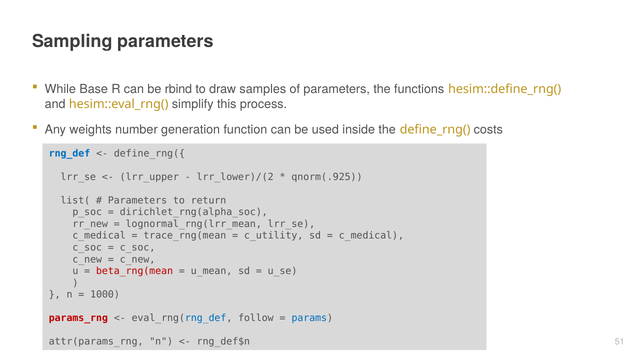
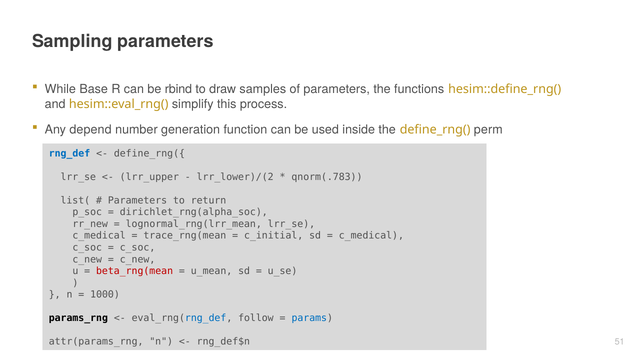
weights: weights -> depend
costs: costs -> perm
qnorm(.925: qnorm(.925 -> qnorm(.783
c_utility: c_utility -> c_initial
params_rng colour: red -> black
